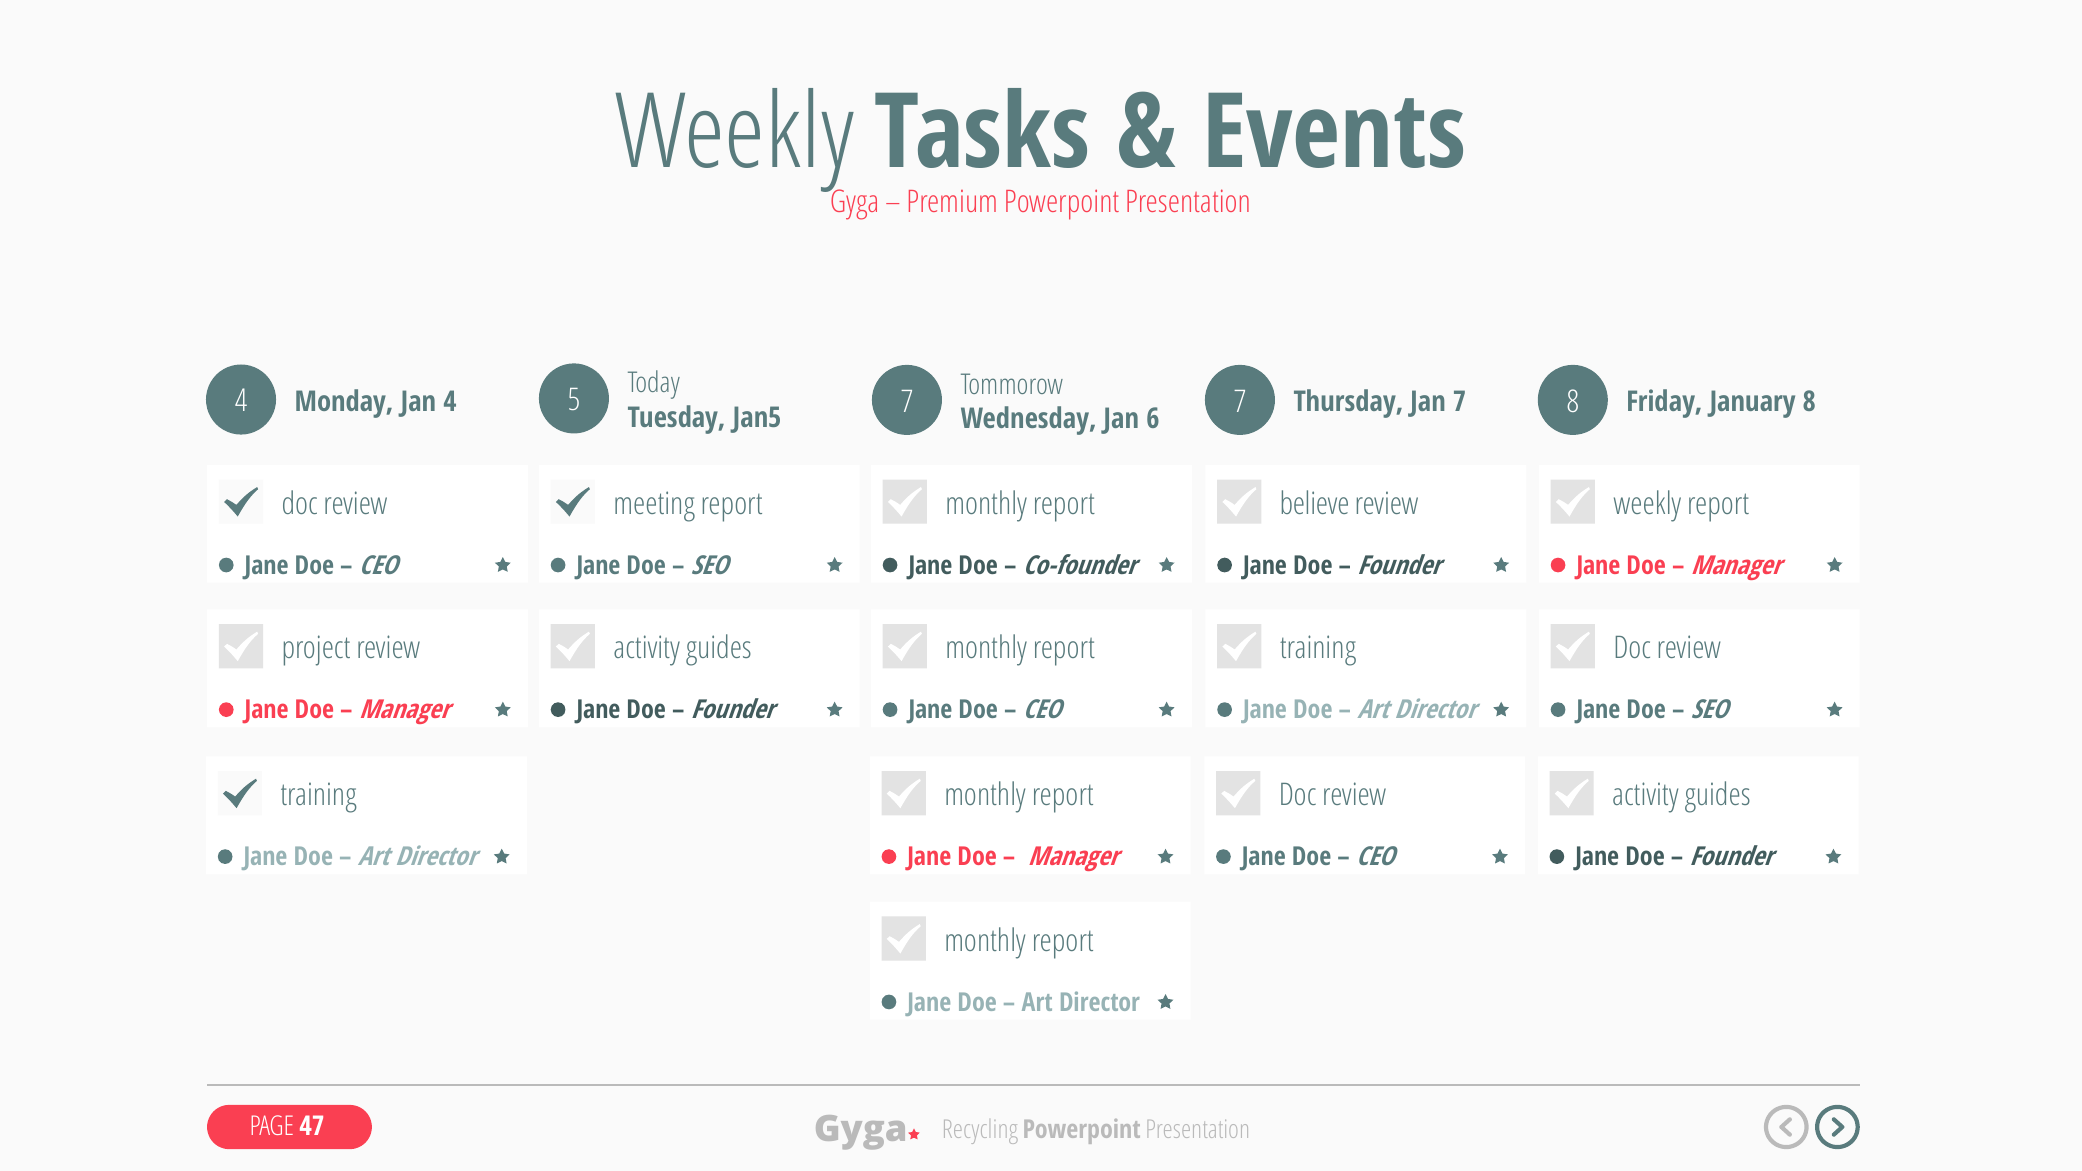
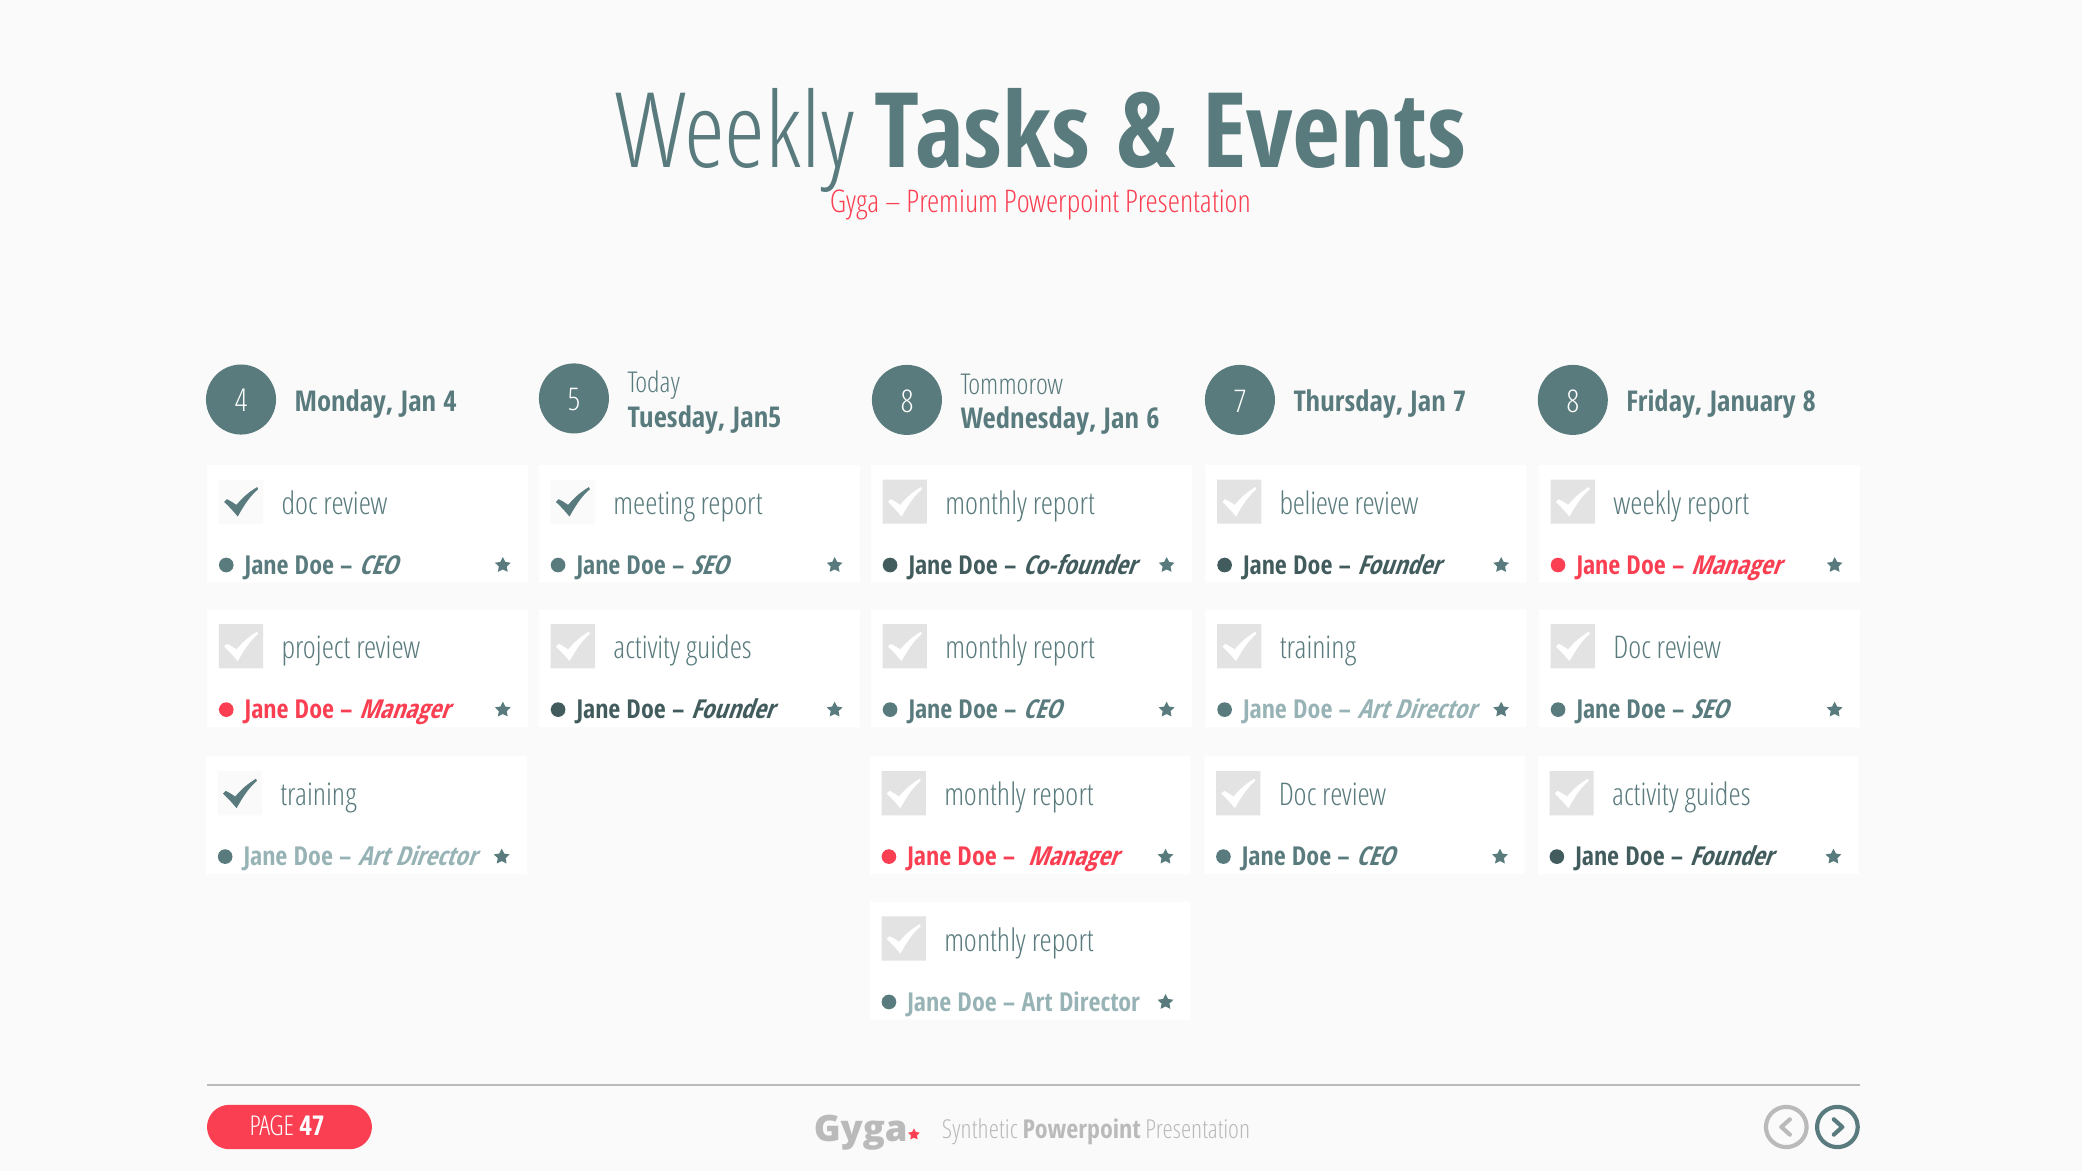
Jan5 7: 7 -> 8
Recycling: Recycling -> Synthetic
